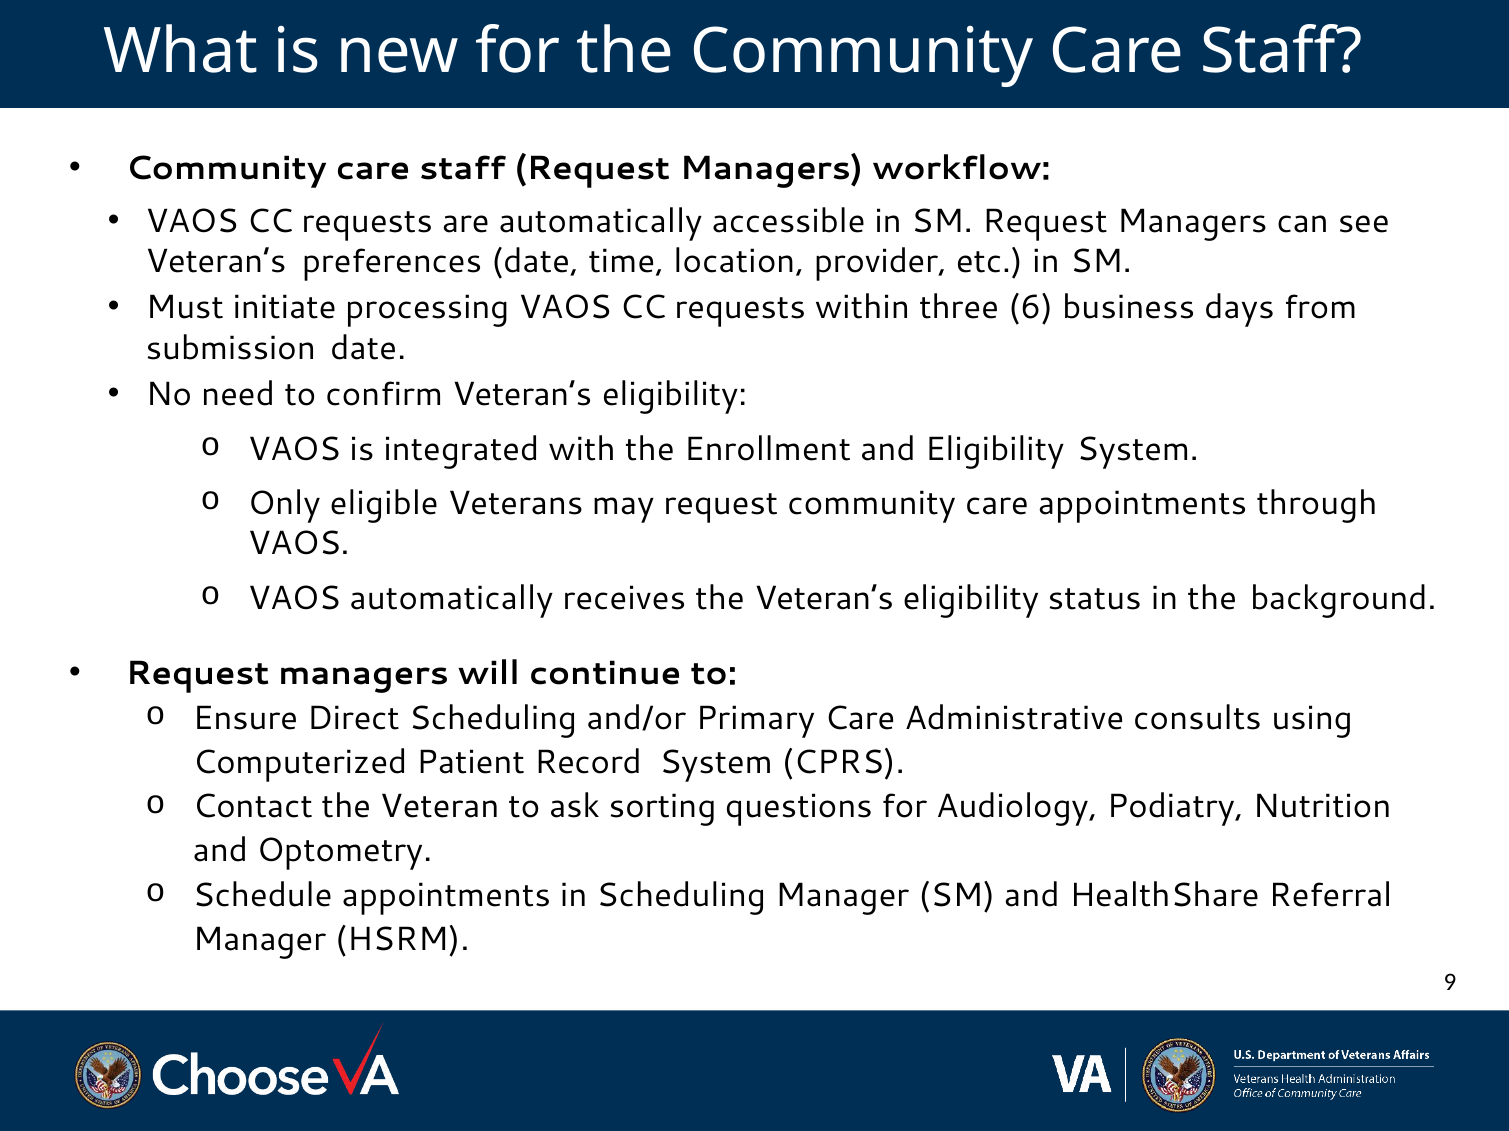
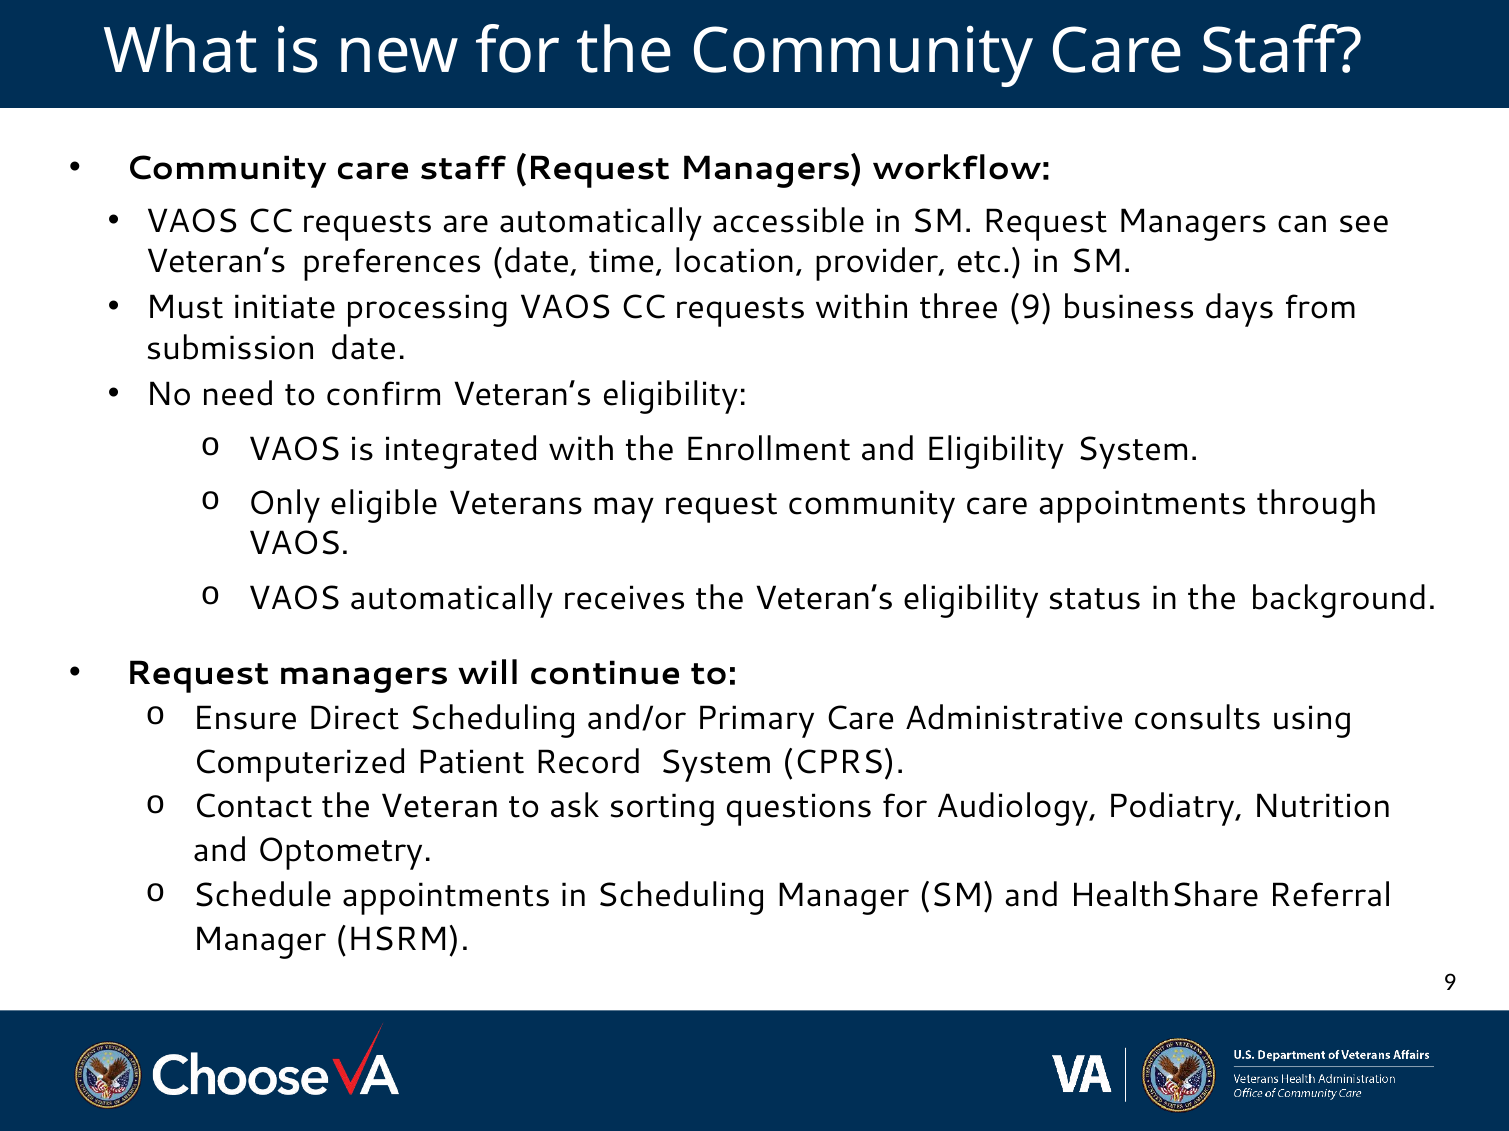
three 6: 6 -> 9
